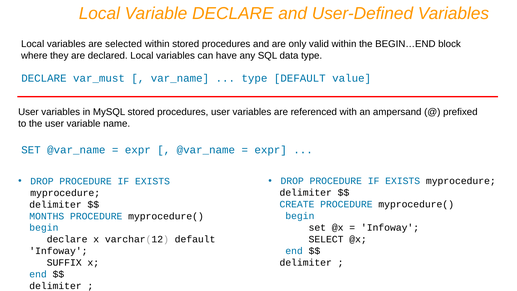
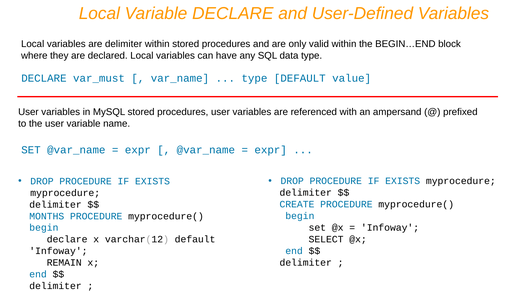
are selected: selected -> delimiter
SUFFIX: SUFFIX -> REMAIN
